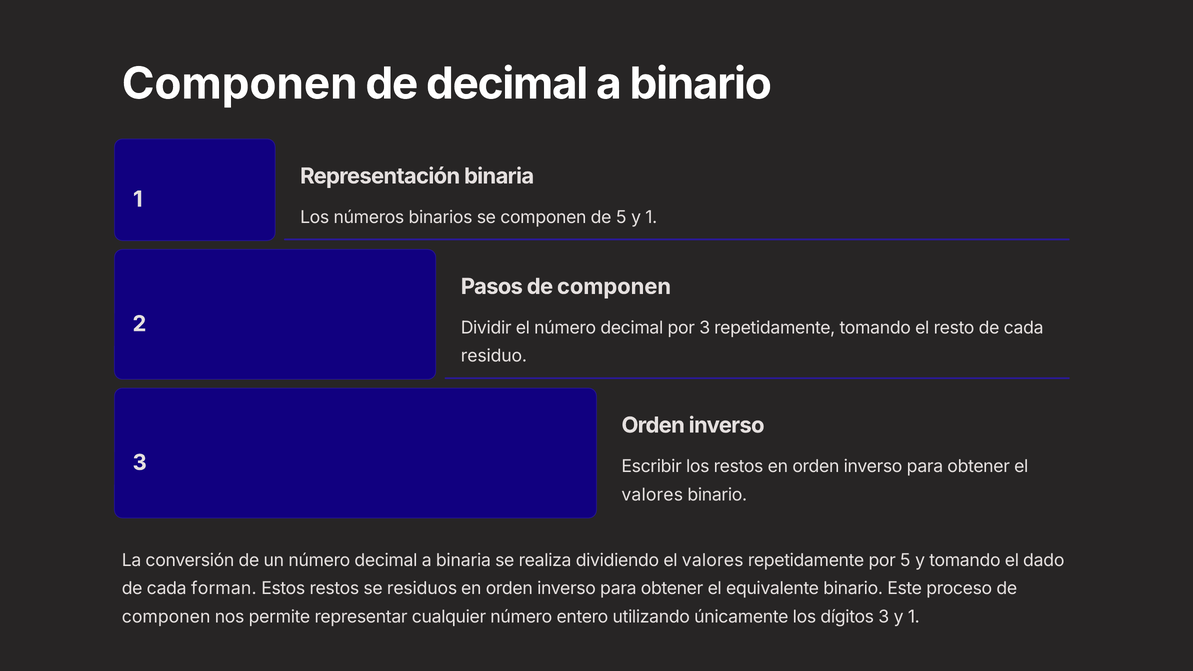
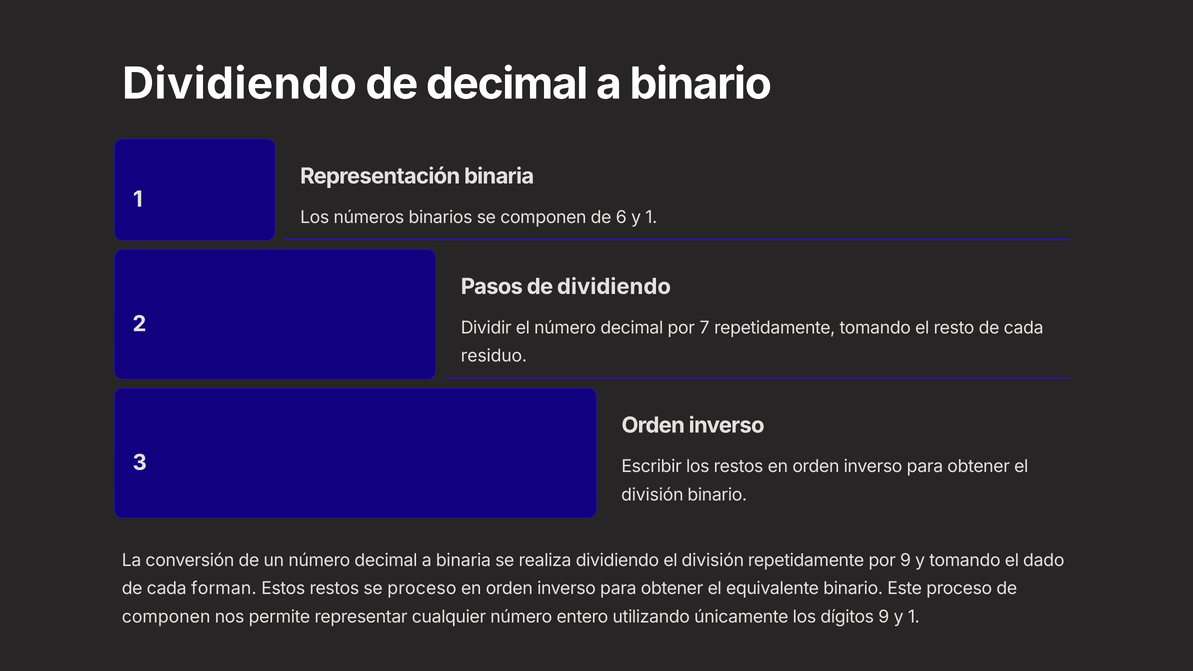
Componen at (240, 84): Componen -> Dividiendo
de 5: 5 -> 6
Pasos de componen: componen -> dividiendo
por 3: 3 -> 7
valores at (652, 495): valores -> división
dividiendo el valores: valores -> división
por 5: 5 -> 9
se residuos: residuos -> proceso
dígitos 3: 3 -> 9
